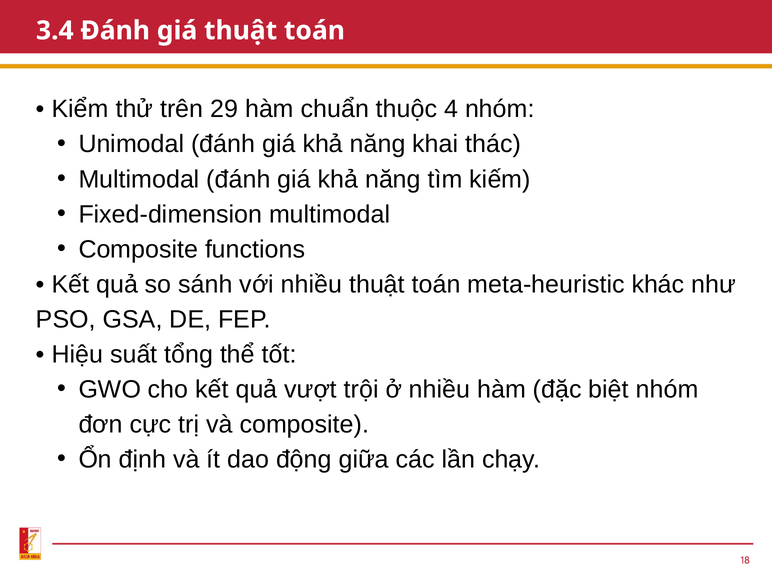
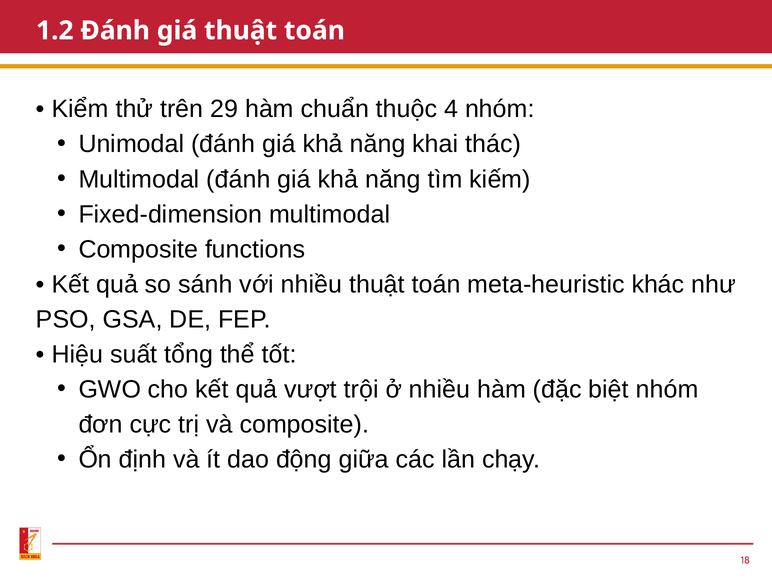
3.4: 3.4 -> 1.2
